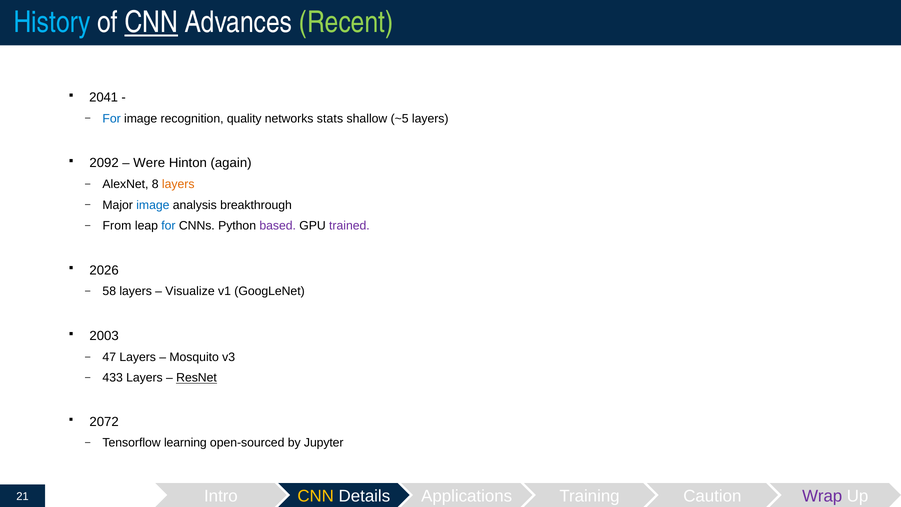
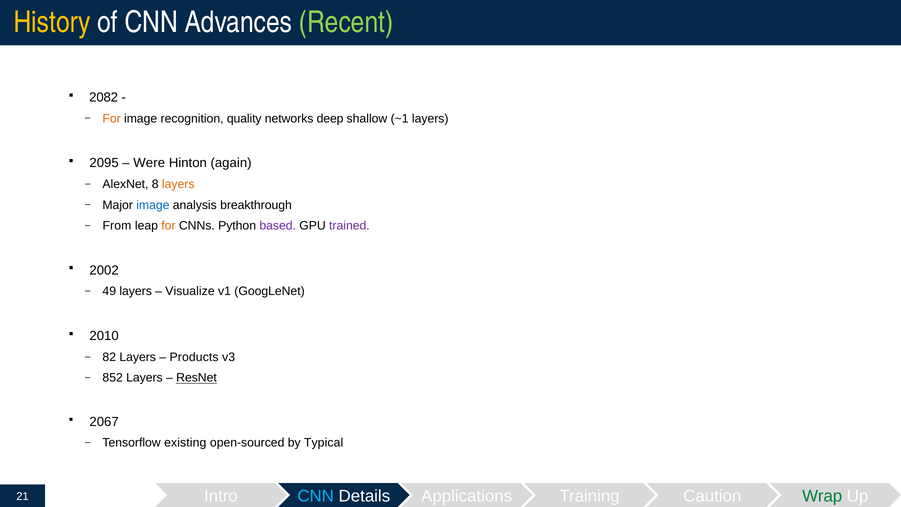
History colour: light blue -> yellow
CNN at (151, 22) underline: present -> none
2041: 2041 -> 2082
For at (112, 119) colour: blue -> orange
stats: stats -> deep
~5: ~5 -> ~1
2092: 2092 -> 2095
for at (168, 226) colour: blue -> orange
2026: 2026 -> 2002
58: 58 -> 49
2003: 2003 -> 2010
47: 47 -> 82
Mosquito: Mosquito -> Products
433: 433 -> 852
2072: 2072 -> 2067
learning: learning -> existing
Jupyter: Jupyter -> Typical
CNN at (316, 496) colour: yellow -> light blue
Wrap colour: purple -> green
